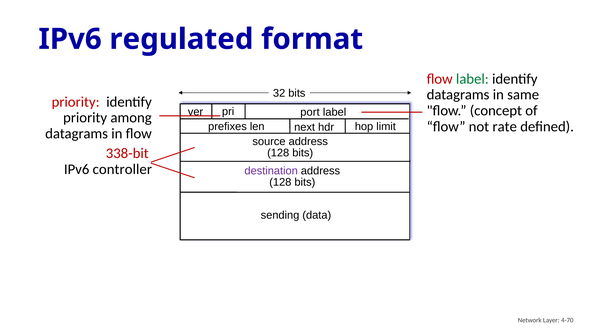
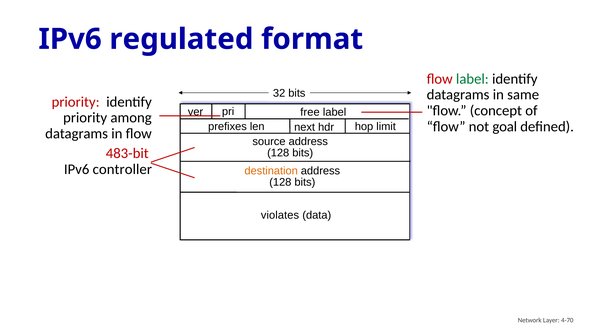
port: port -> free
rate: rate -> goal
338-bit: 338-bit -> 483-bit
destination colour: purple -> orange
sending: sending -> violates
